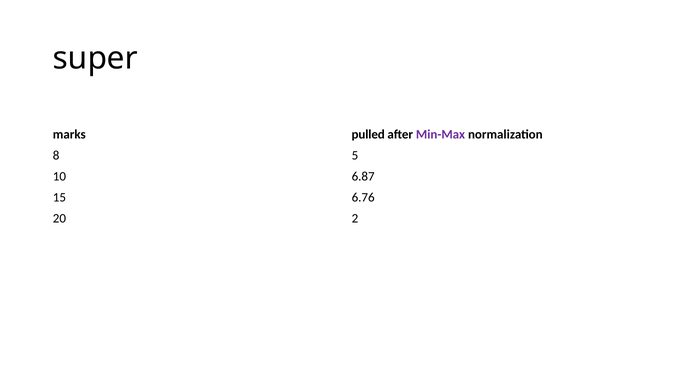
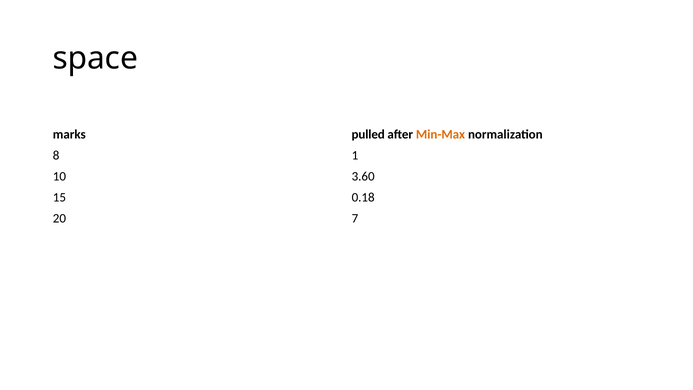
super: super -> space
Min-Max colour: purple -> orange
5: 5 -> 1
6.87: 6.87 -> 3.60
6.76: 6.76 -> 0.18
2: 2 -> 7
